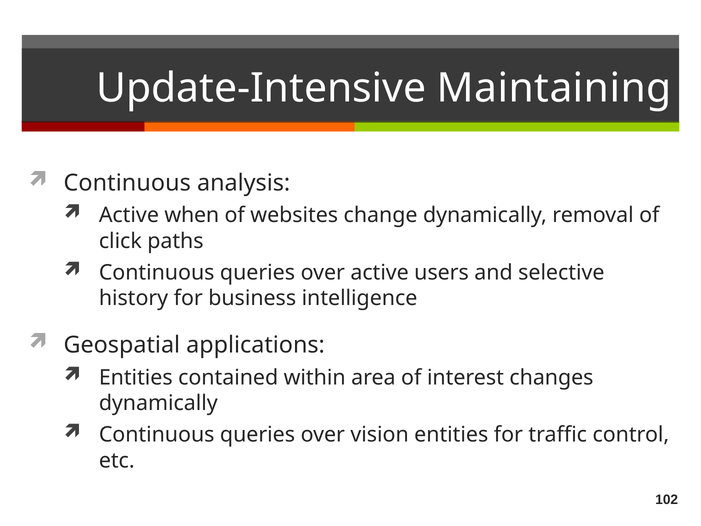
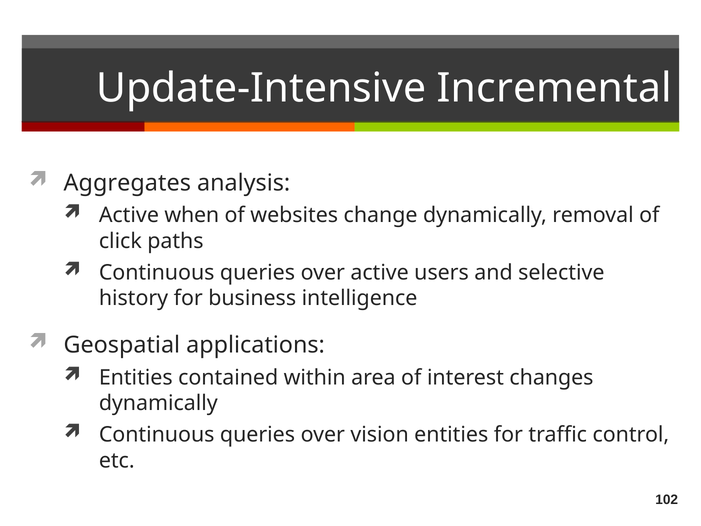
Maintaining: Maintaining -> Incremental
Continuous at (127, 183): Continuous -> Aggregates
